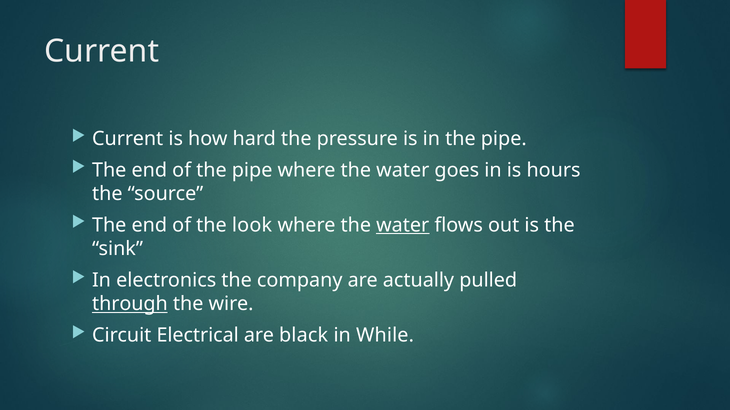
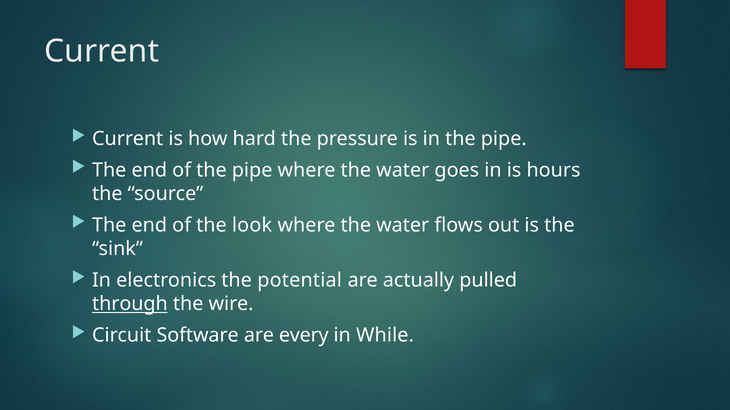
water at (403, 225) underline: present -> none
company: company -> potential
Electrical: Electrical -> Software
black: black -> every
